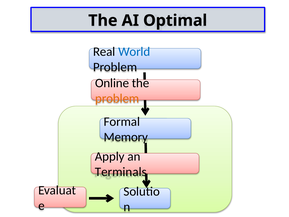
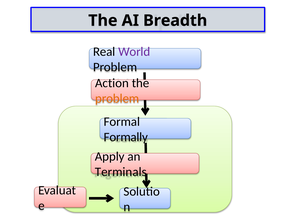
Optimal: Optimal -> Breadth
World colour: blue -> purple
Online: Online -> Action
Memory: Memory -> Formally
